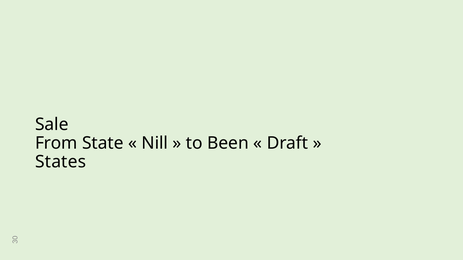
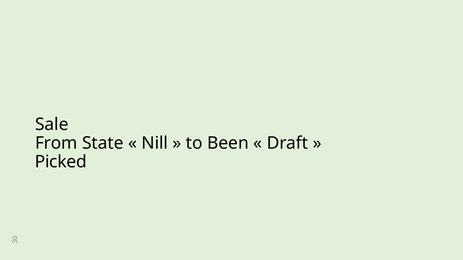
States: States -> Picked
